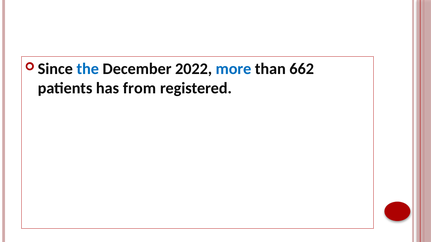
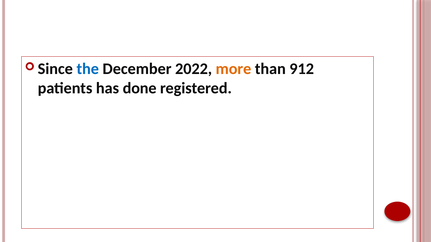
more colour: blue -> orange
662: 662 -> 912
from: from -> done
